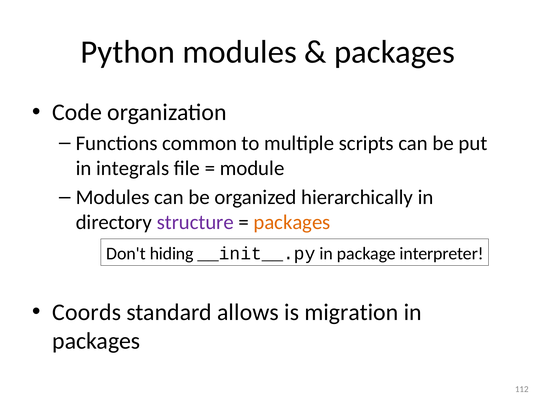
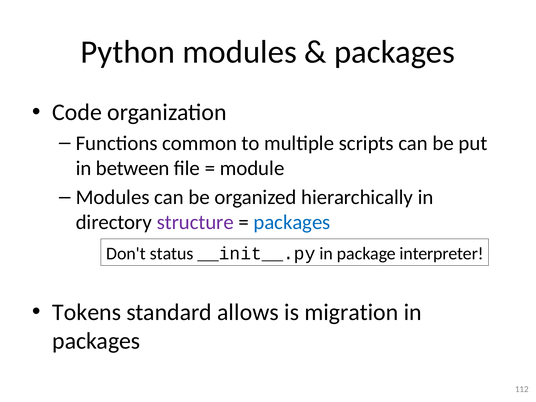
integrals: integrals -> between
packages at (292, 222) colour: orange -> blue
hiding: hiding -> status
Coords: Coords -> Tokens
